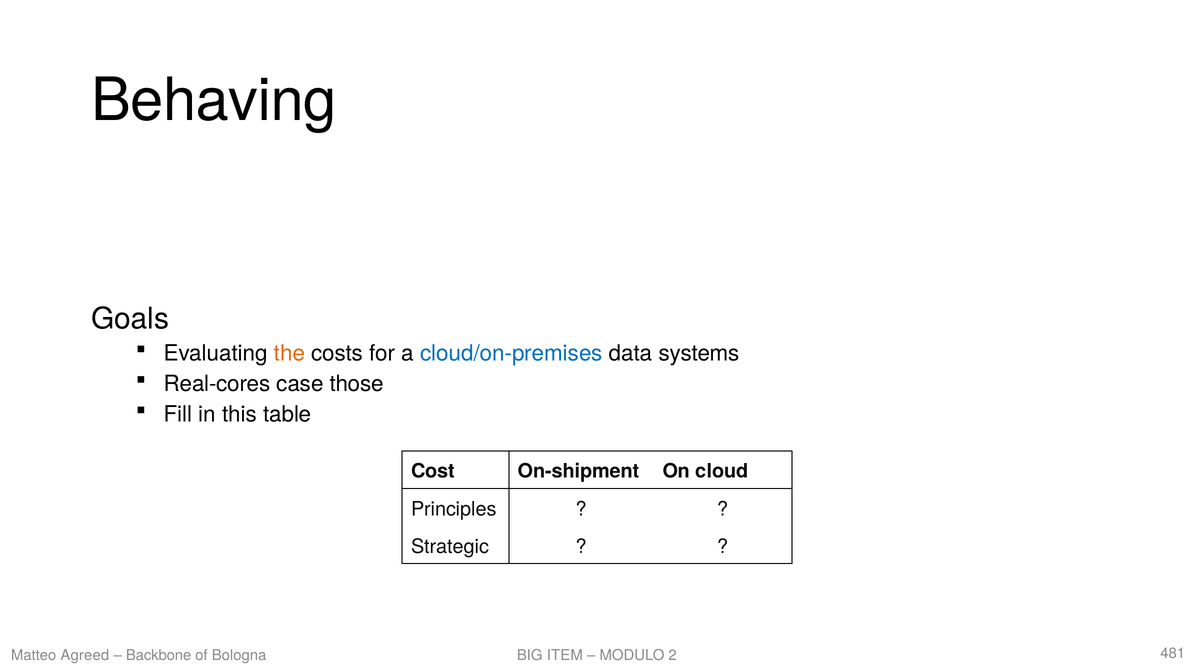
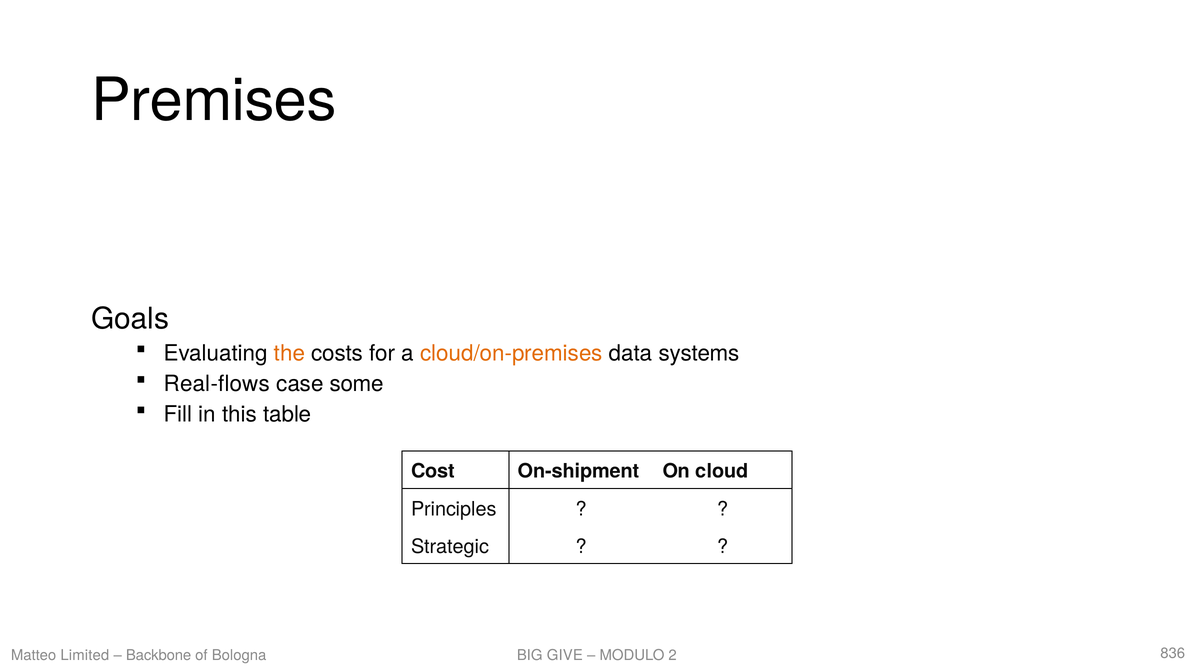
Behaving: Behaving -> Premises
cloud/on-premises colour: blue -> orange
Real-cores: Real-cores -> Real-flows
those: those -> some
Agreed: Agreed -> Limited
ITEM: ITEM -> GIVE
481: 481 -> 836
